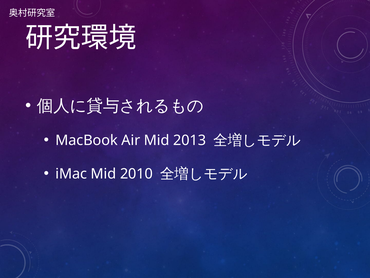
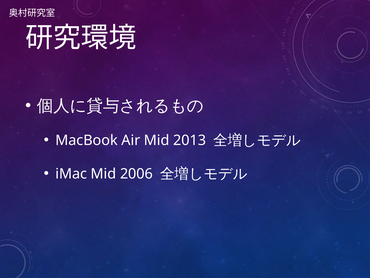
2010: 2010 -> 2006
